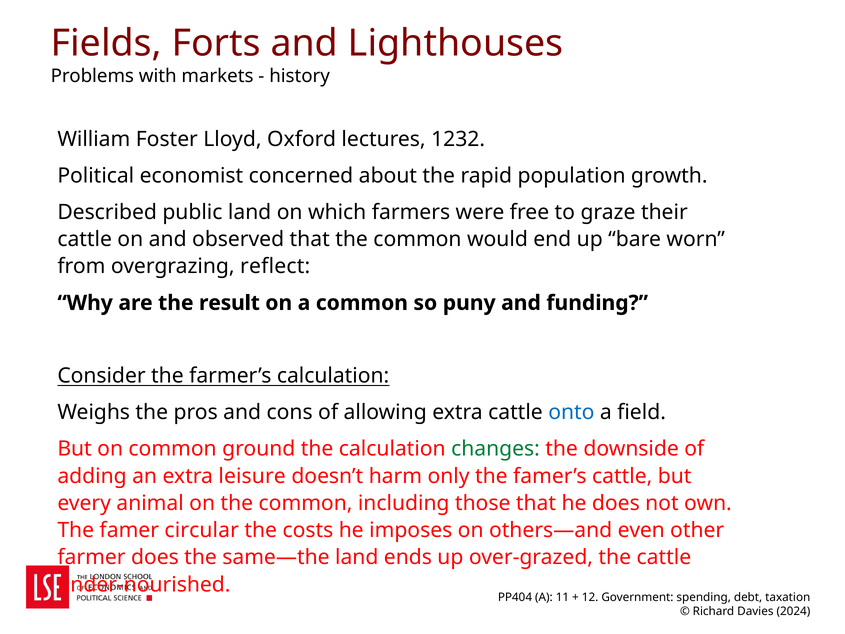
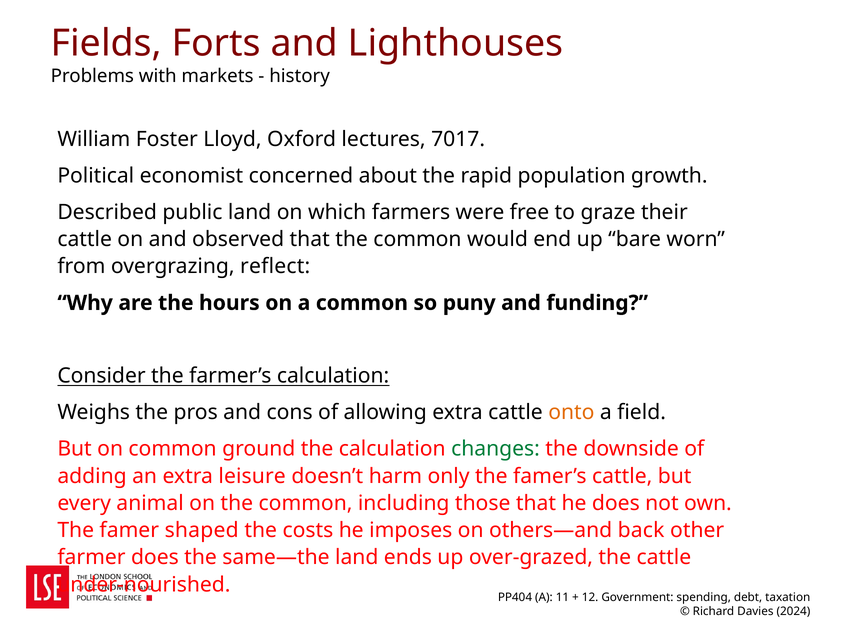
1232: 1232 -> 7017
result: result -> hours
onto colour: blue -> orange
circular: circular -> shaped
even: even -> back
